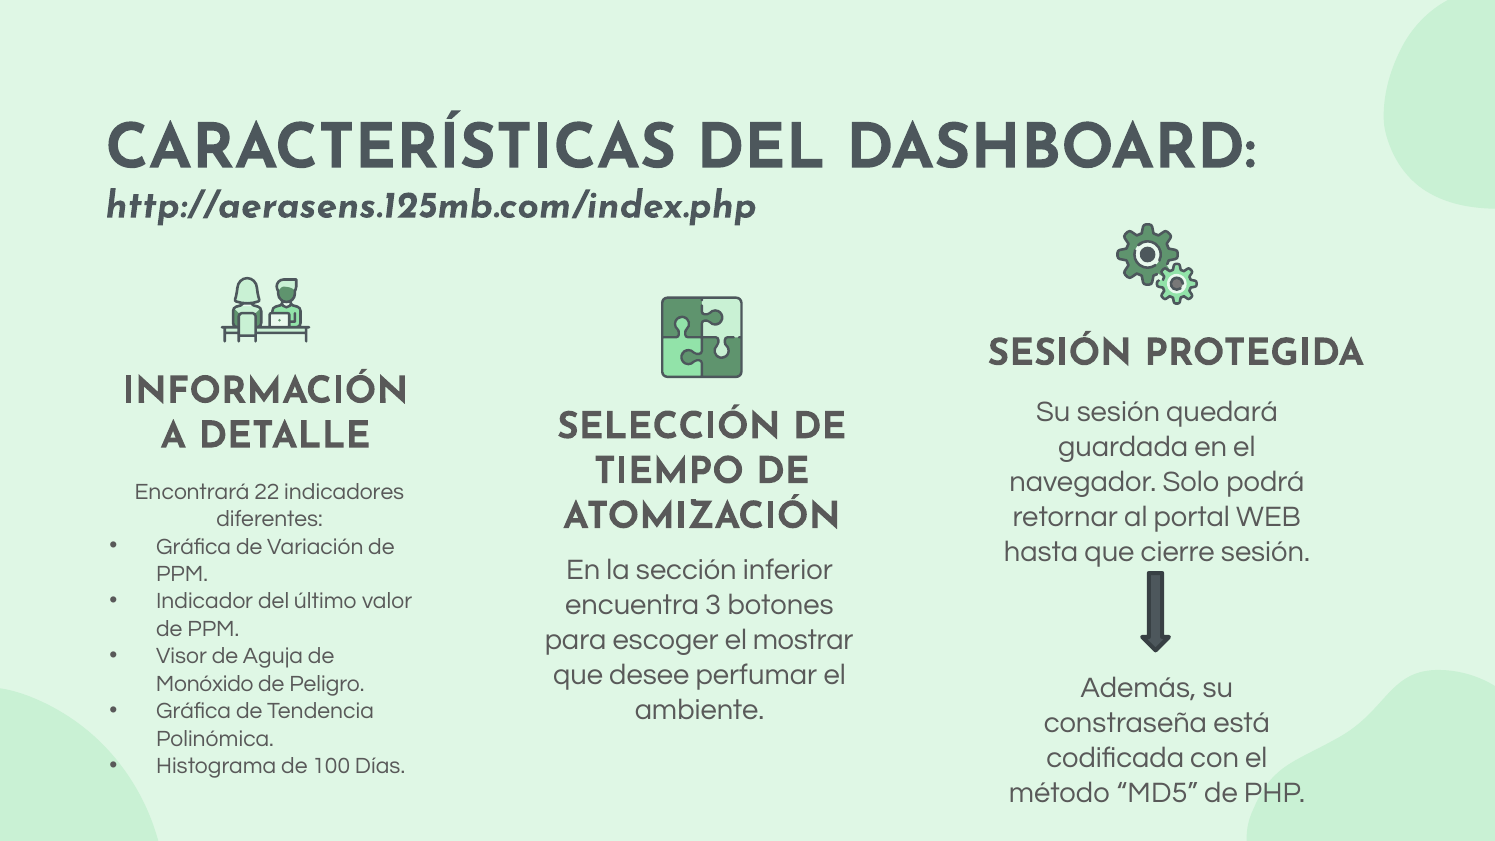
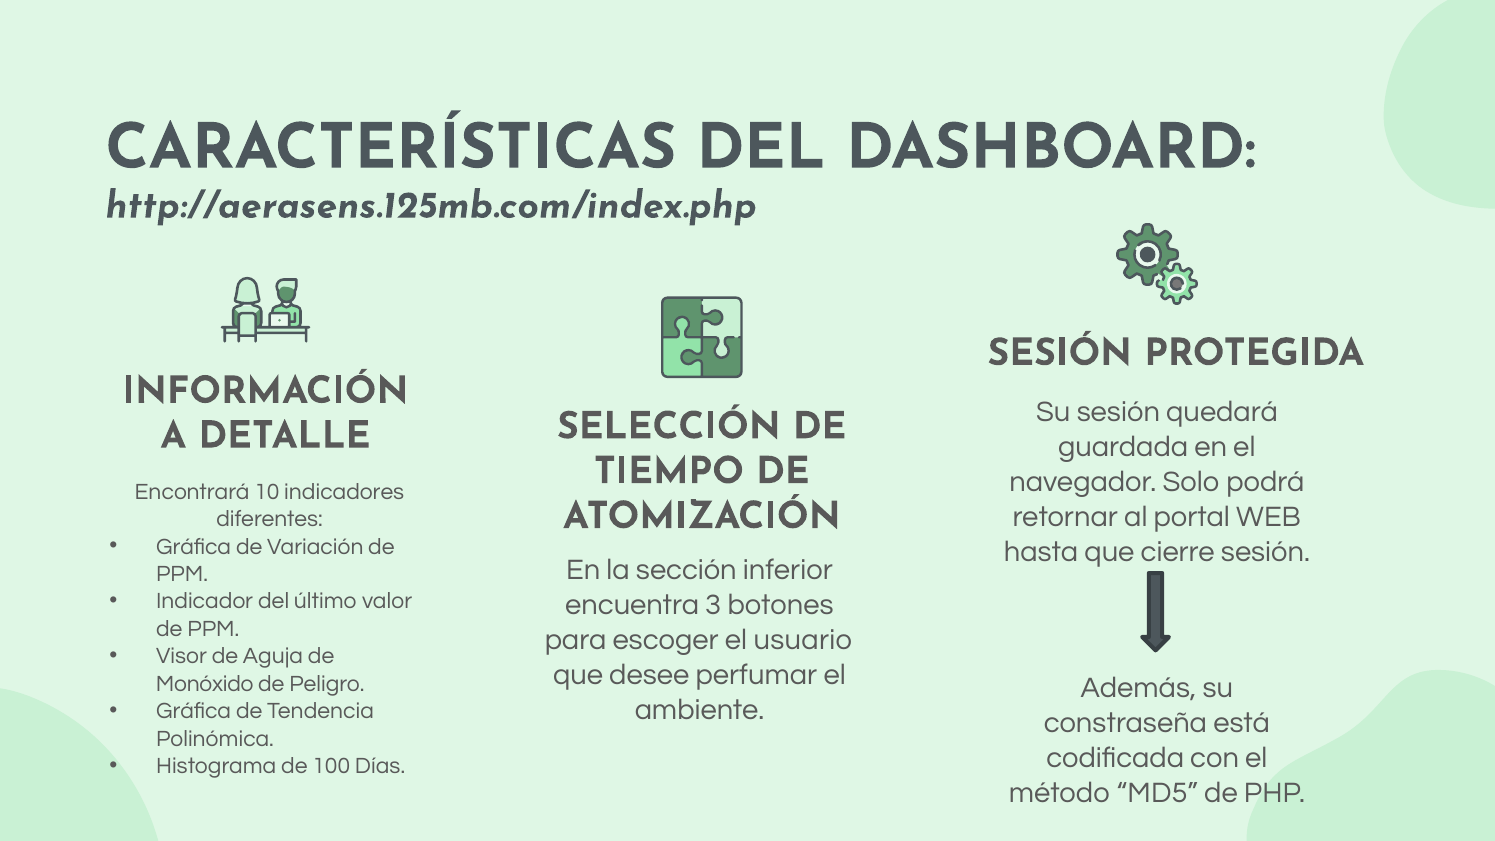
22: 22 -> 10
mostrar: mostrar -> usuario
